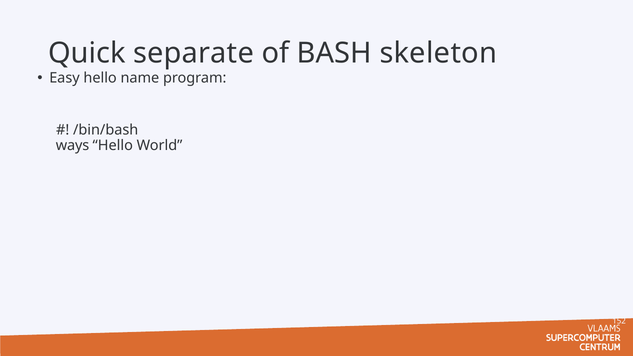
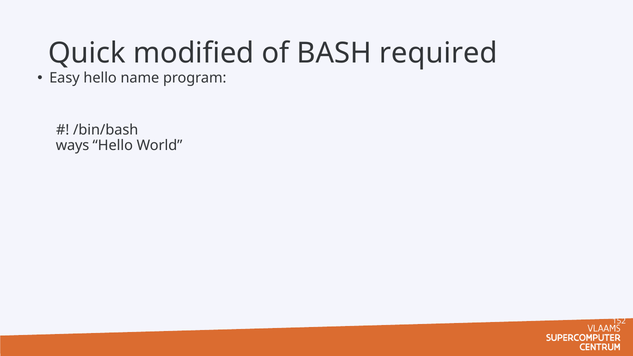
separate: separate -> modified
skeleton: skeleton -> required
